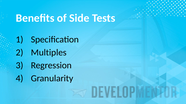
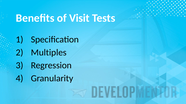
Side: Side -> Visit
